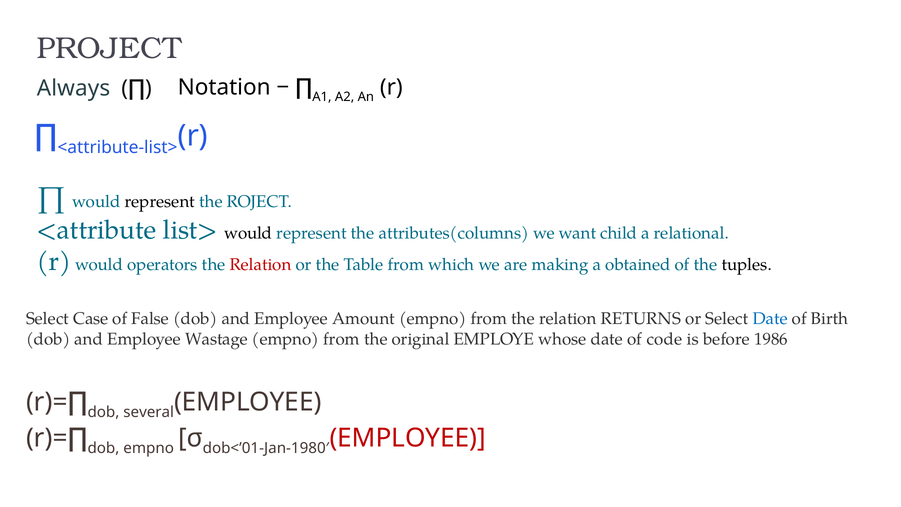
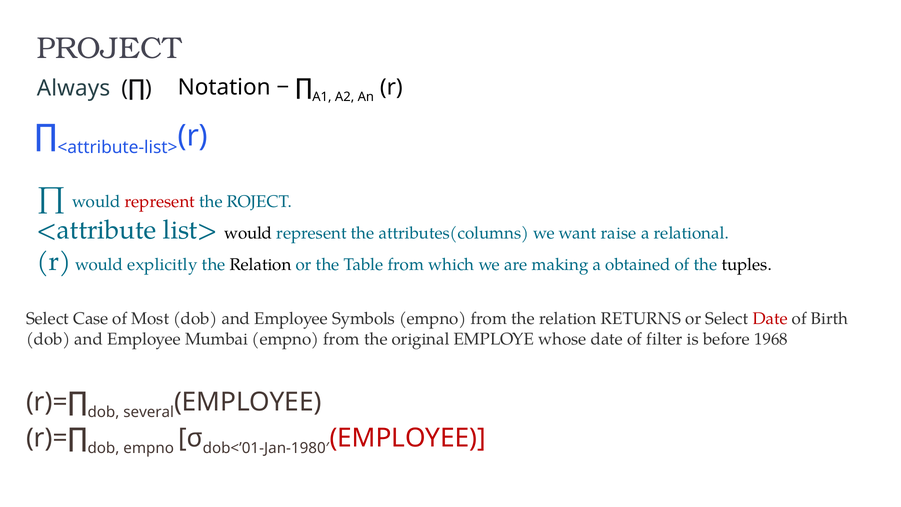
represent at (160, 202) colour: black -> red
child: child -> raise
operators: operators -> explicitly
Relation at (261, 265) colour: red -> black
False: False -> Most
Amount: Amount -> Symbols
Date at (770, 319) colour: blue -> red
Wastage: Wastage -> Mumbai
code: code -> filter
1986: 1986 -> 1968
